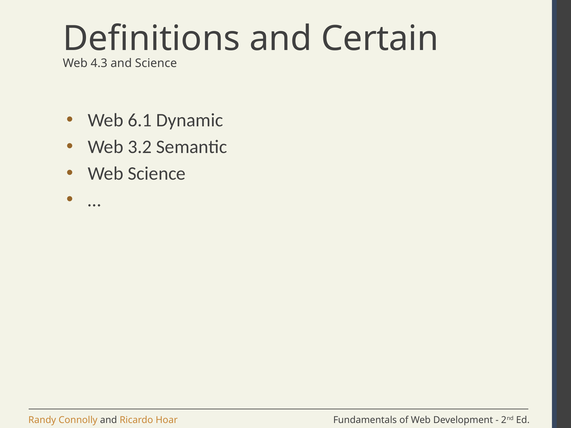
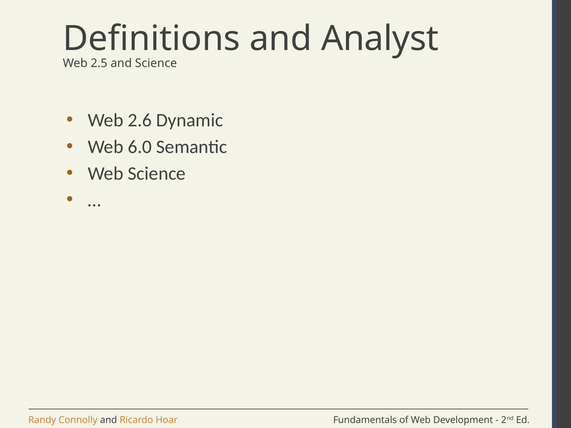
Certain: Certain -> Analyst
4.3: 4.3 -> 2.5
6.1: 6.1 -> 2.6
3.2: 3.2 -> 6.0
